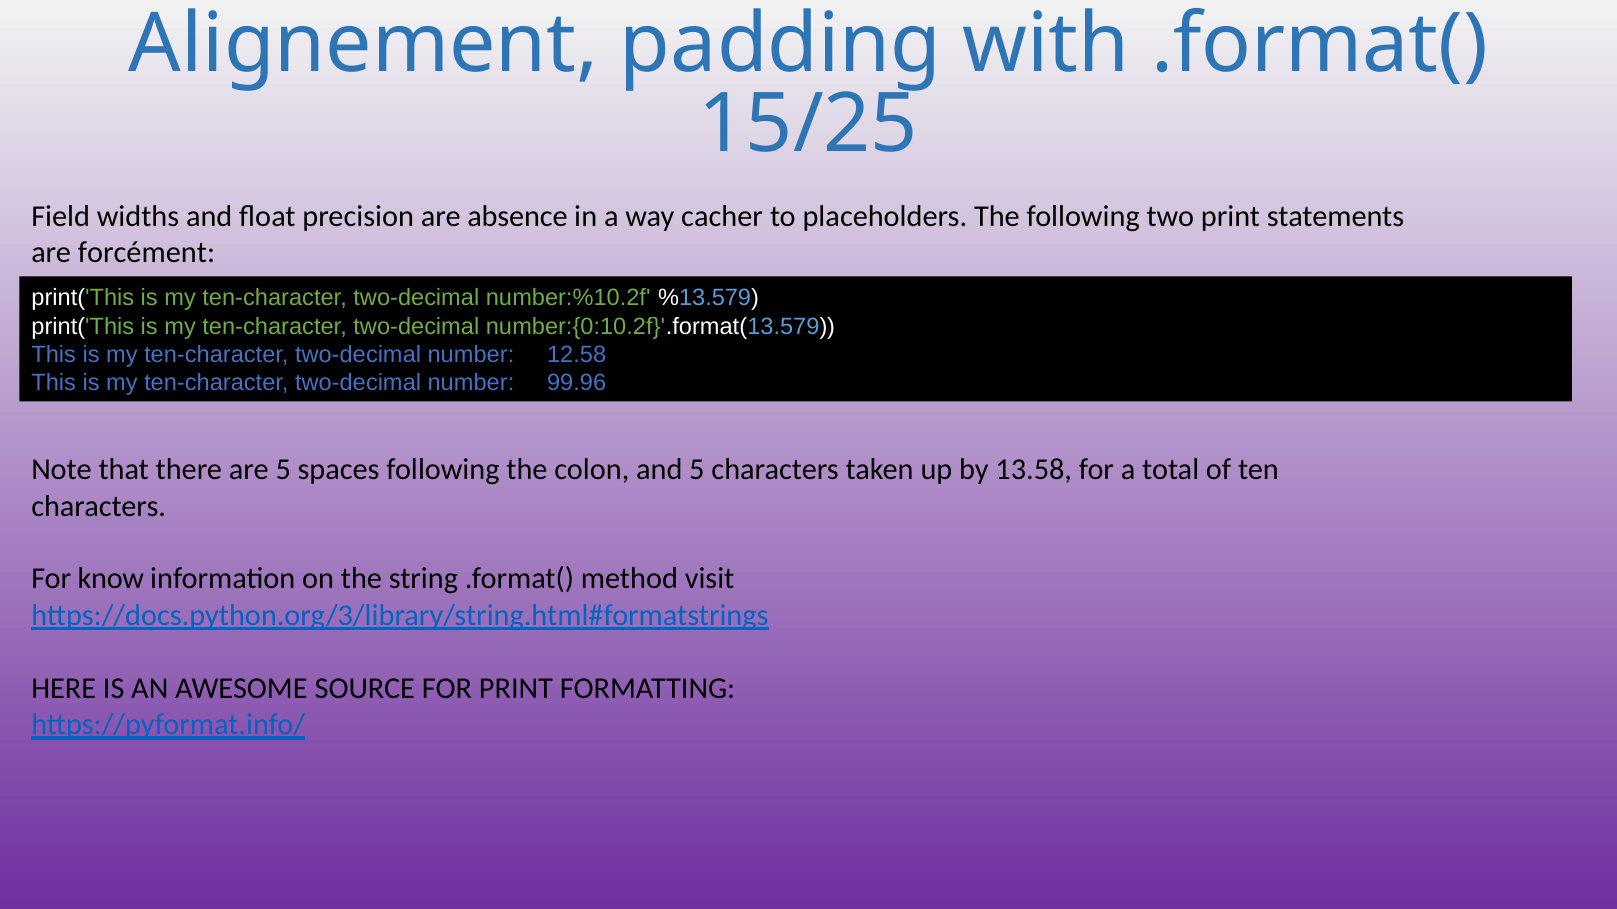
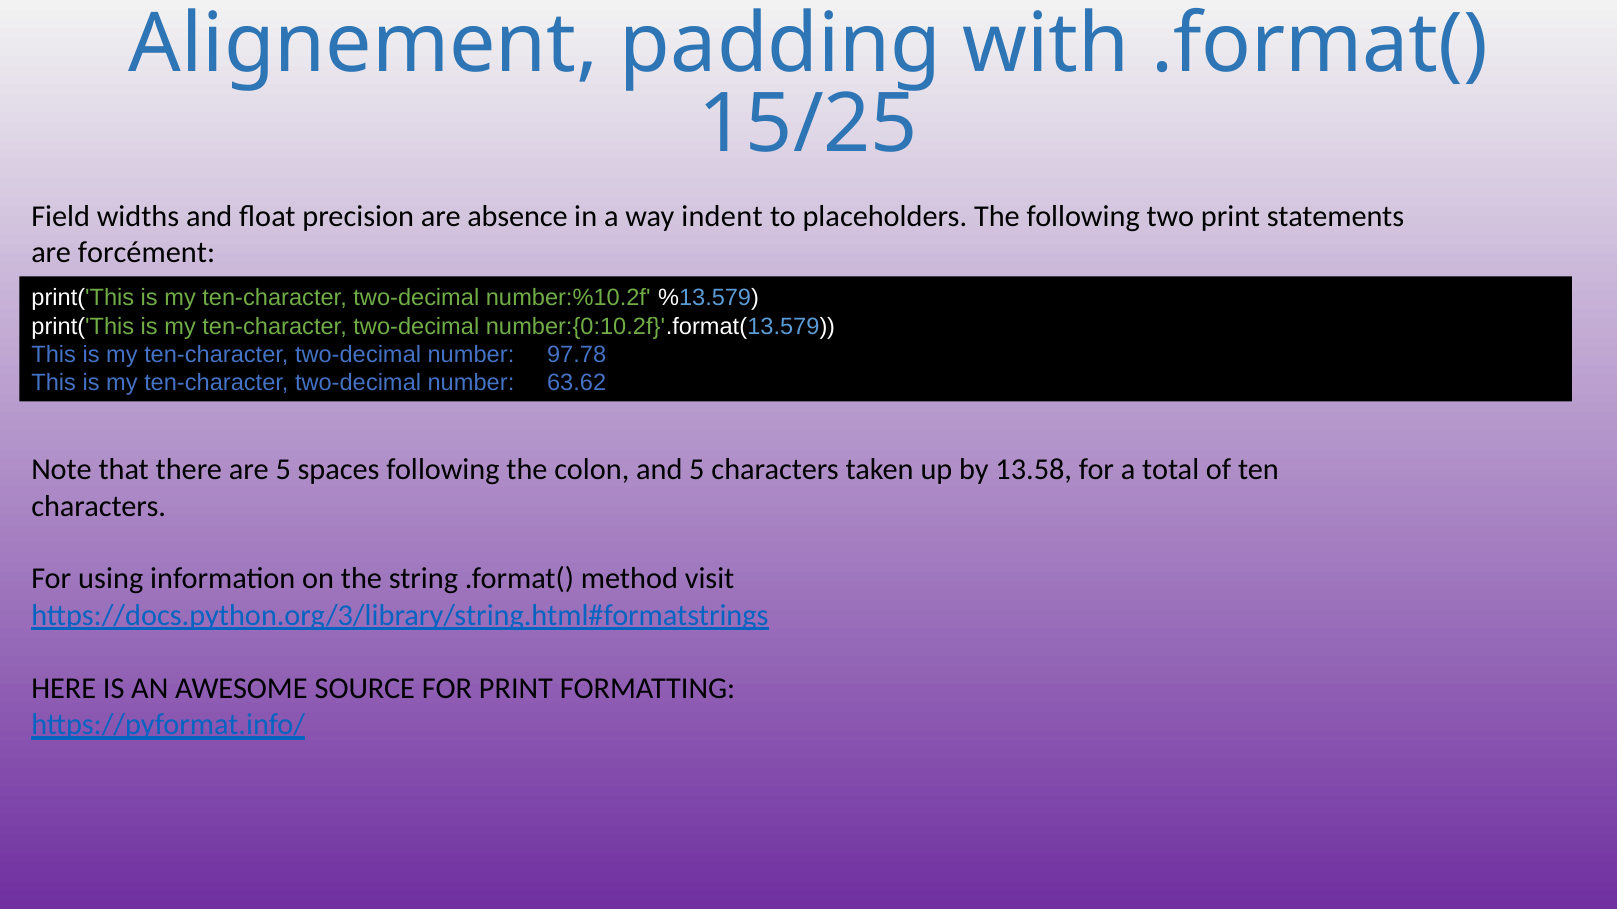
cacher: cacher -> indent
12.58: 12.58 -> 97.78
99.96: 99.96 -> 63.62
know: know -> using
